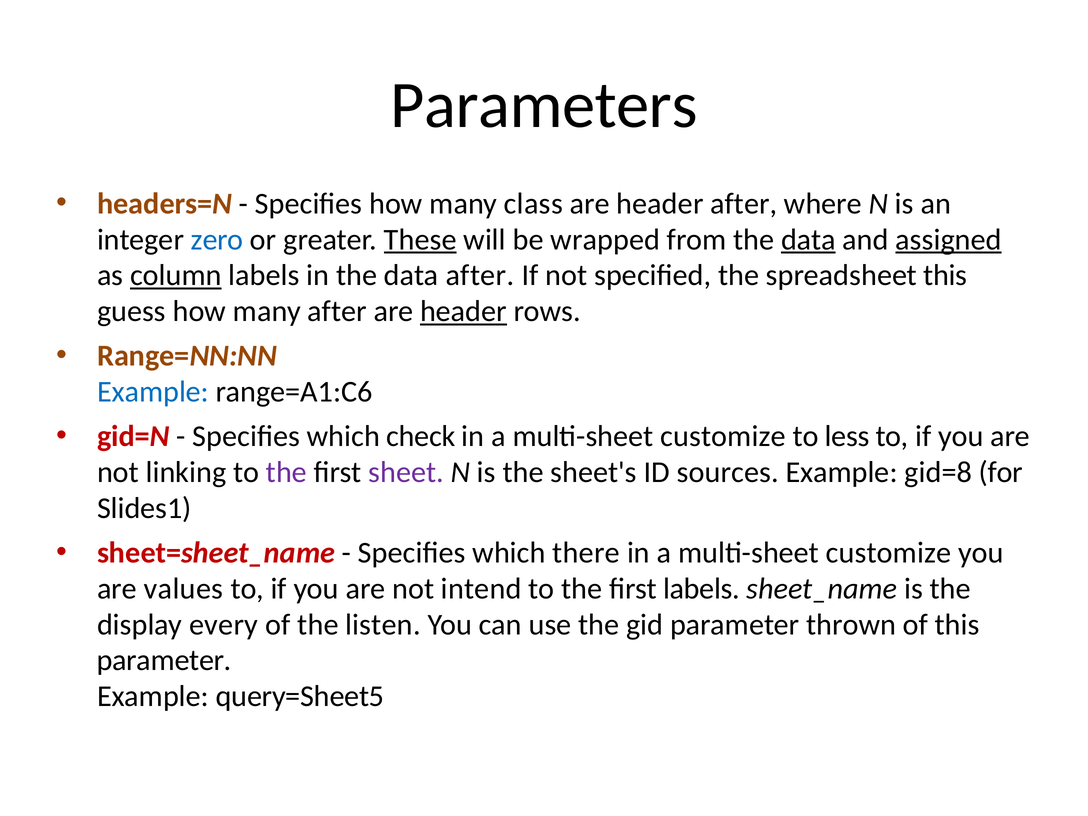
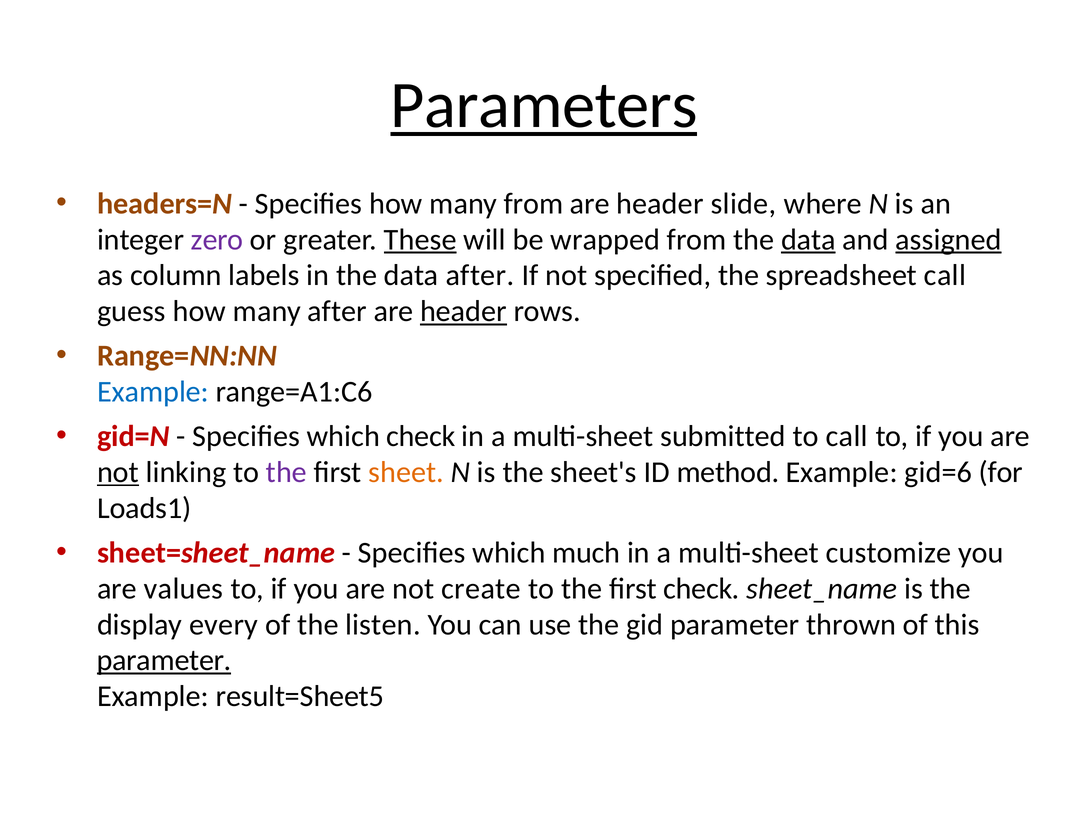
Parameters underline: none -> present
many class: class -> from
header after: after -> slide
zero colour: blue -> purple
column underline: present -> none
spreadsheet this: this -> call
customize at (723, 436): customize -> submitted
to less: less -> call
not at (118, 472) underline: none -> present
sheet colour: purple -> orange
sources: sources -> method
gid=8: gid=8 -> gid=6
Slides1: Slides1 -> Loads1
there: there -> much
intend: intend -> create
first labels: labels -> check
parameter at (164, 661) underline: none -> present
query=Sheet5: query=Sheet5 -> result=Sheet5
